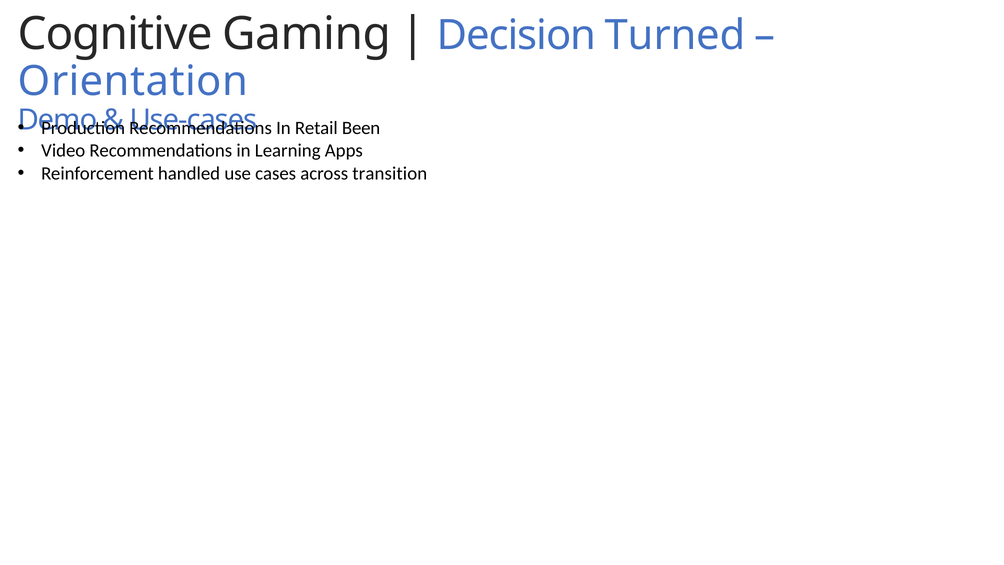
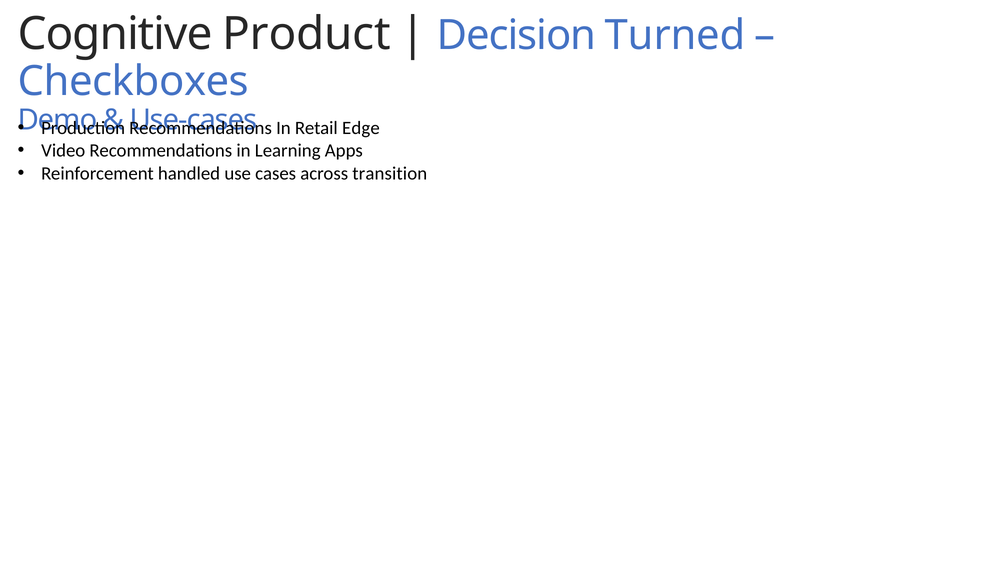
Gaming: Gaming -> Product
Orientation: Orientation -> Checkboxes
Been: Been -> Edge
